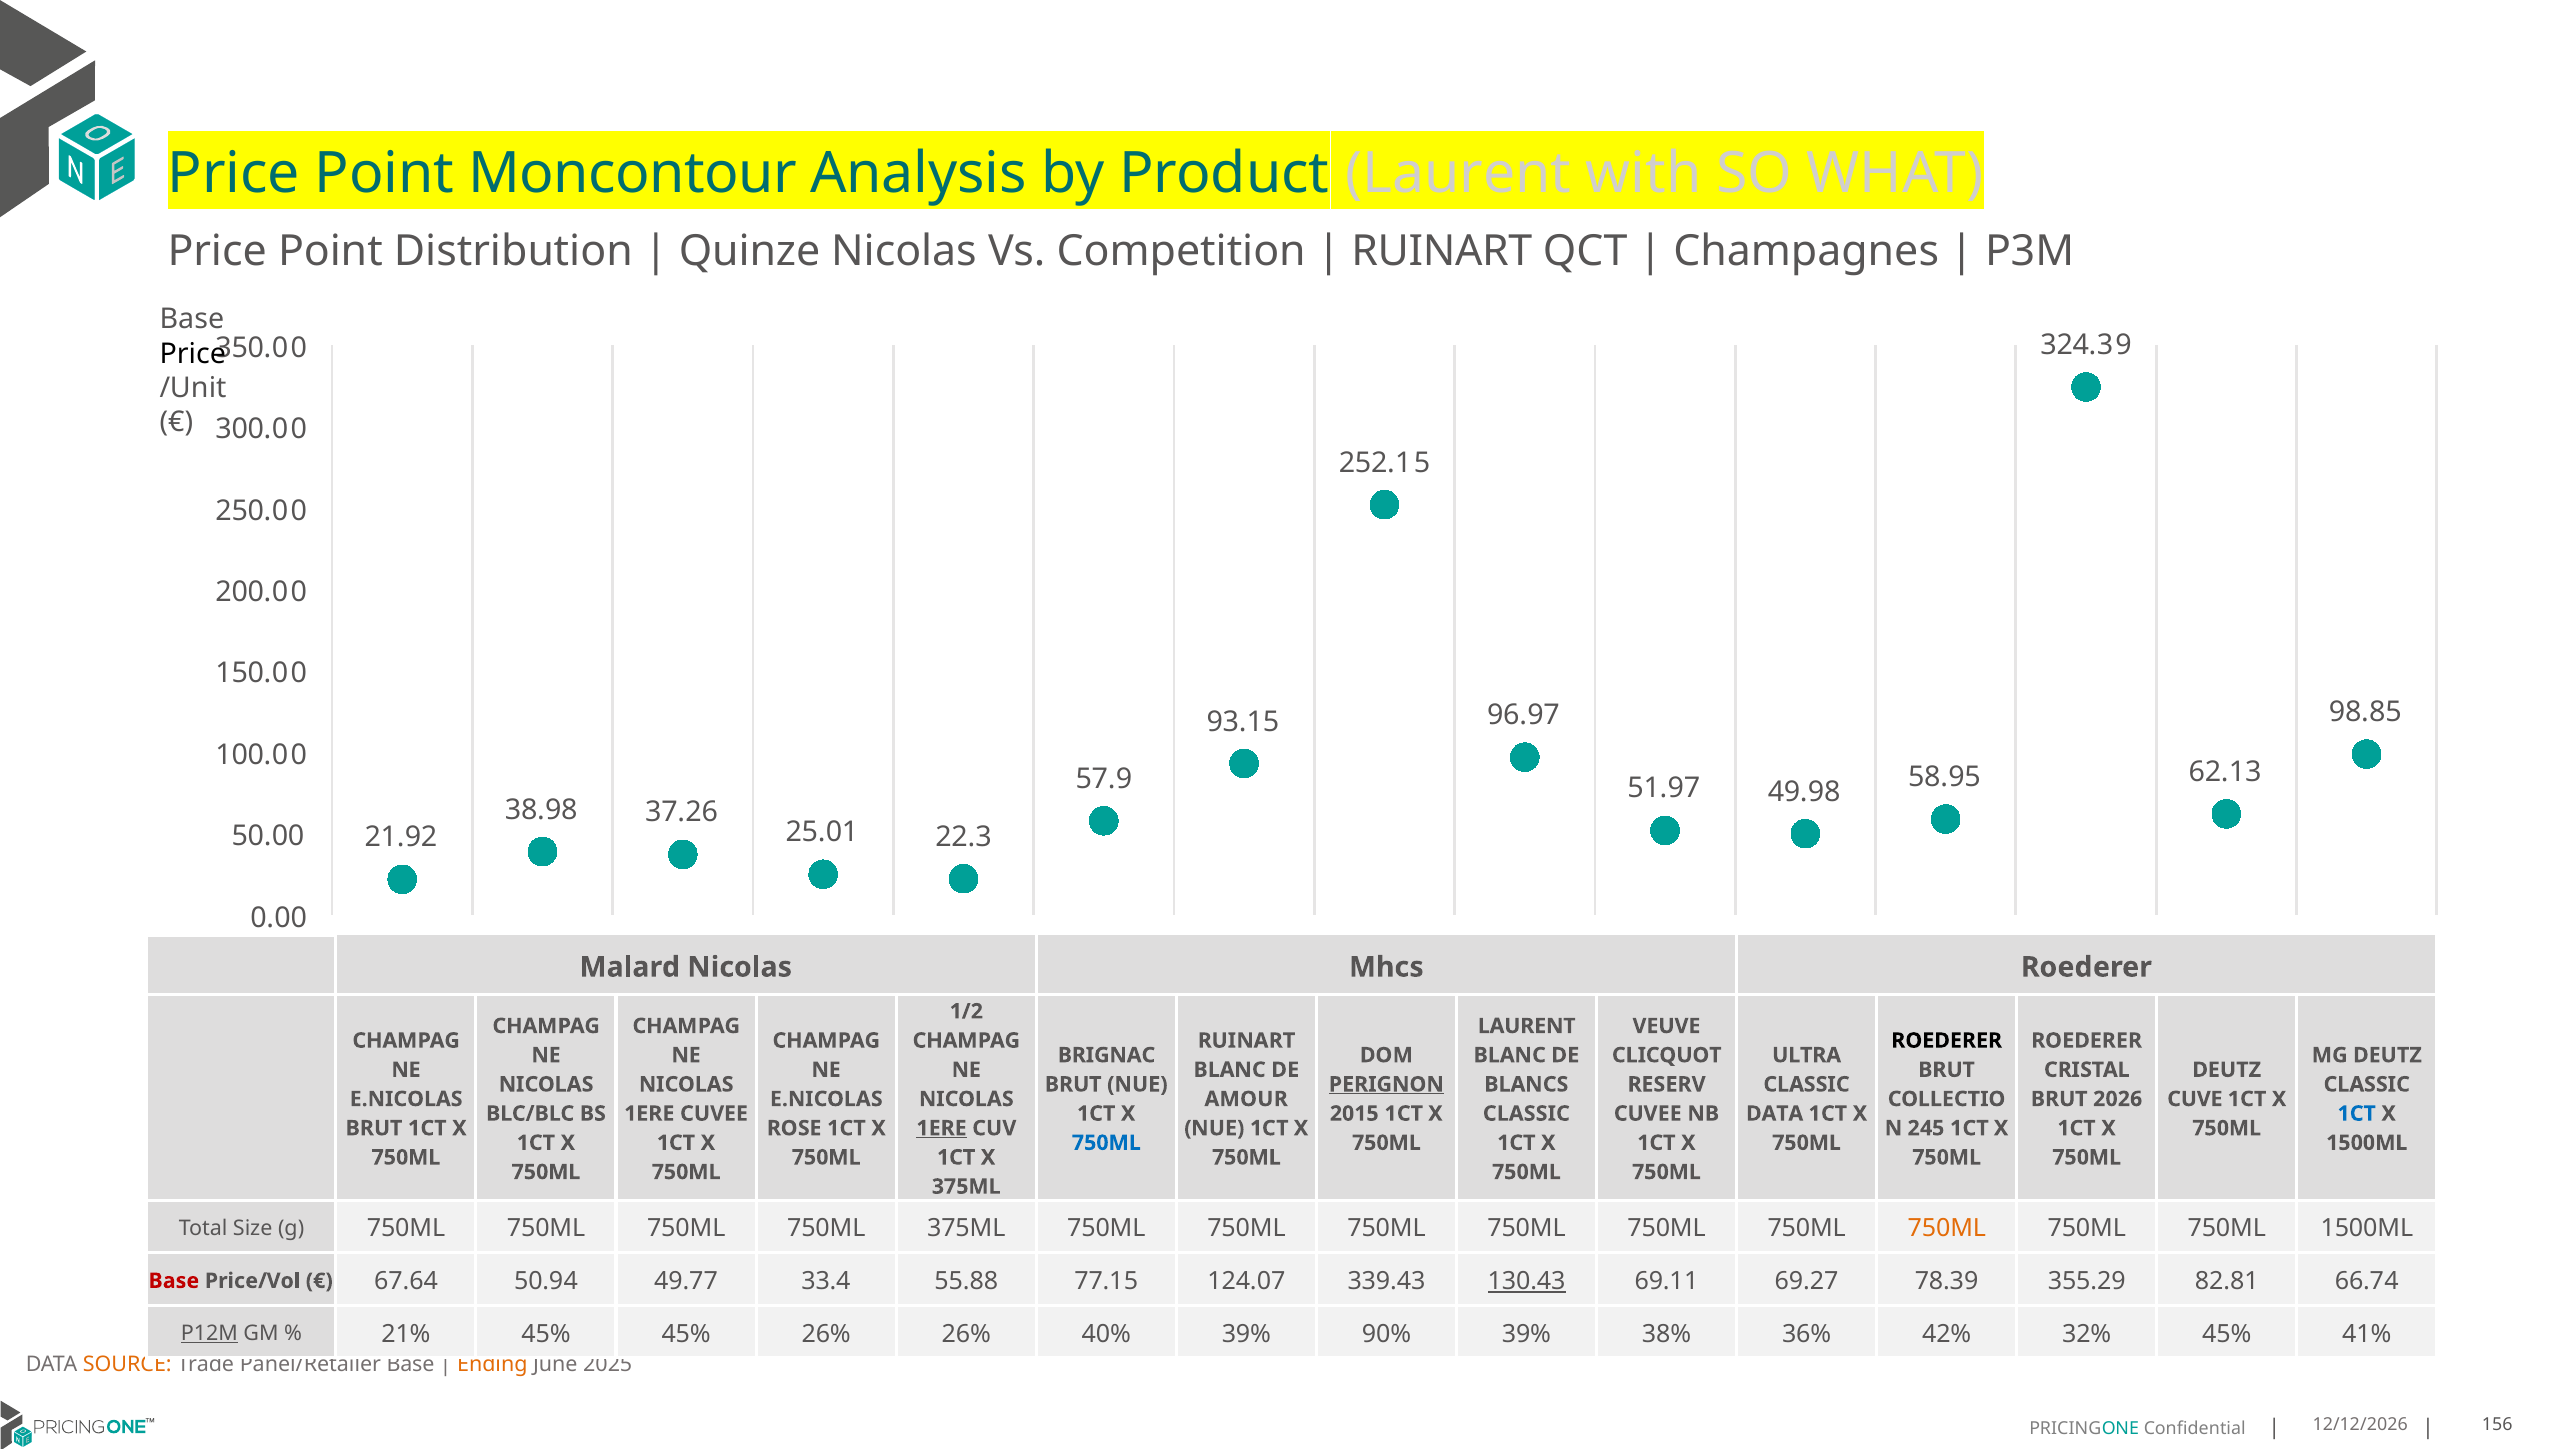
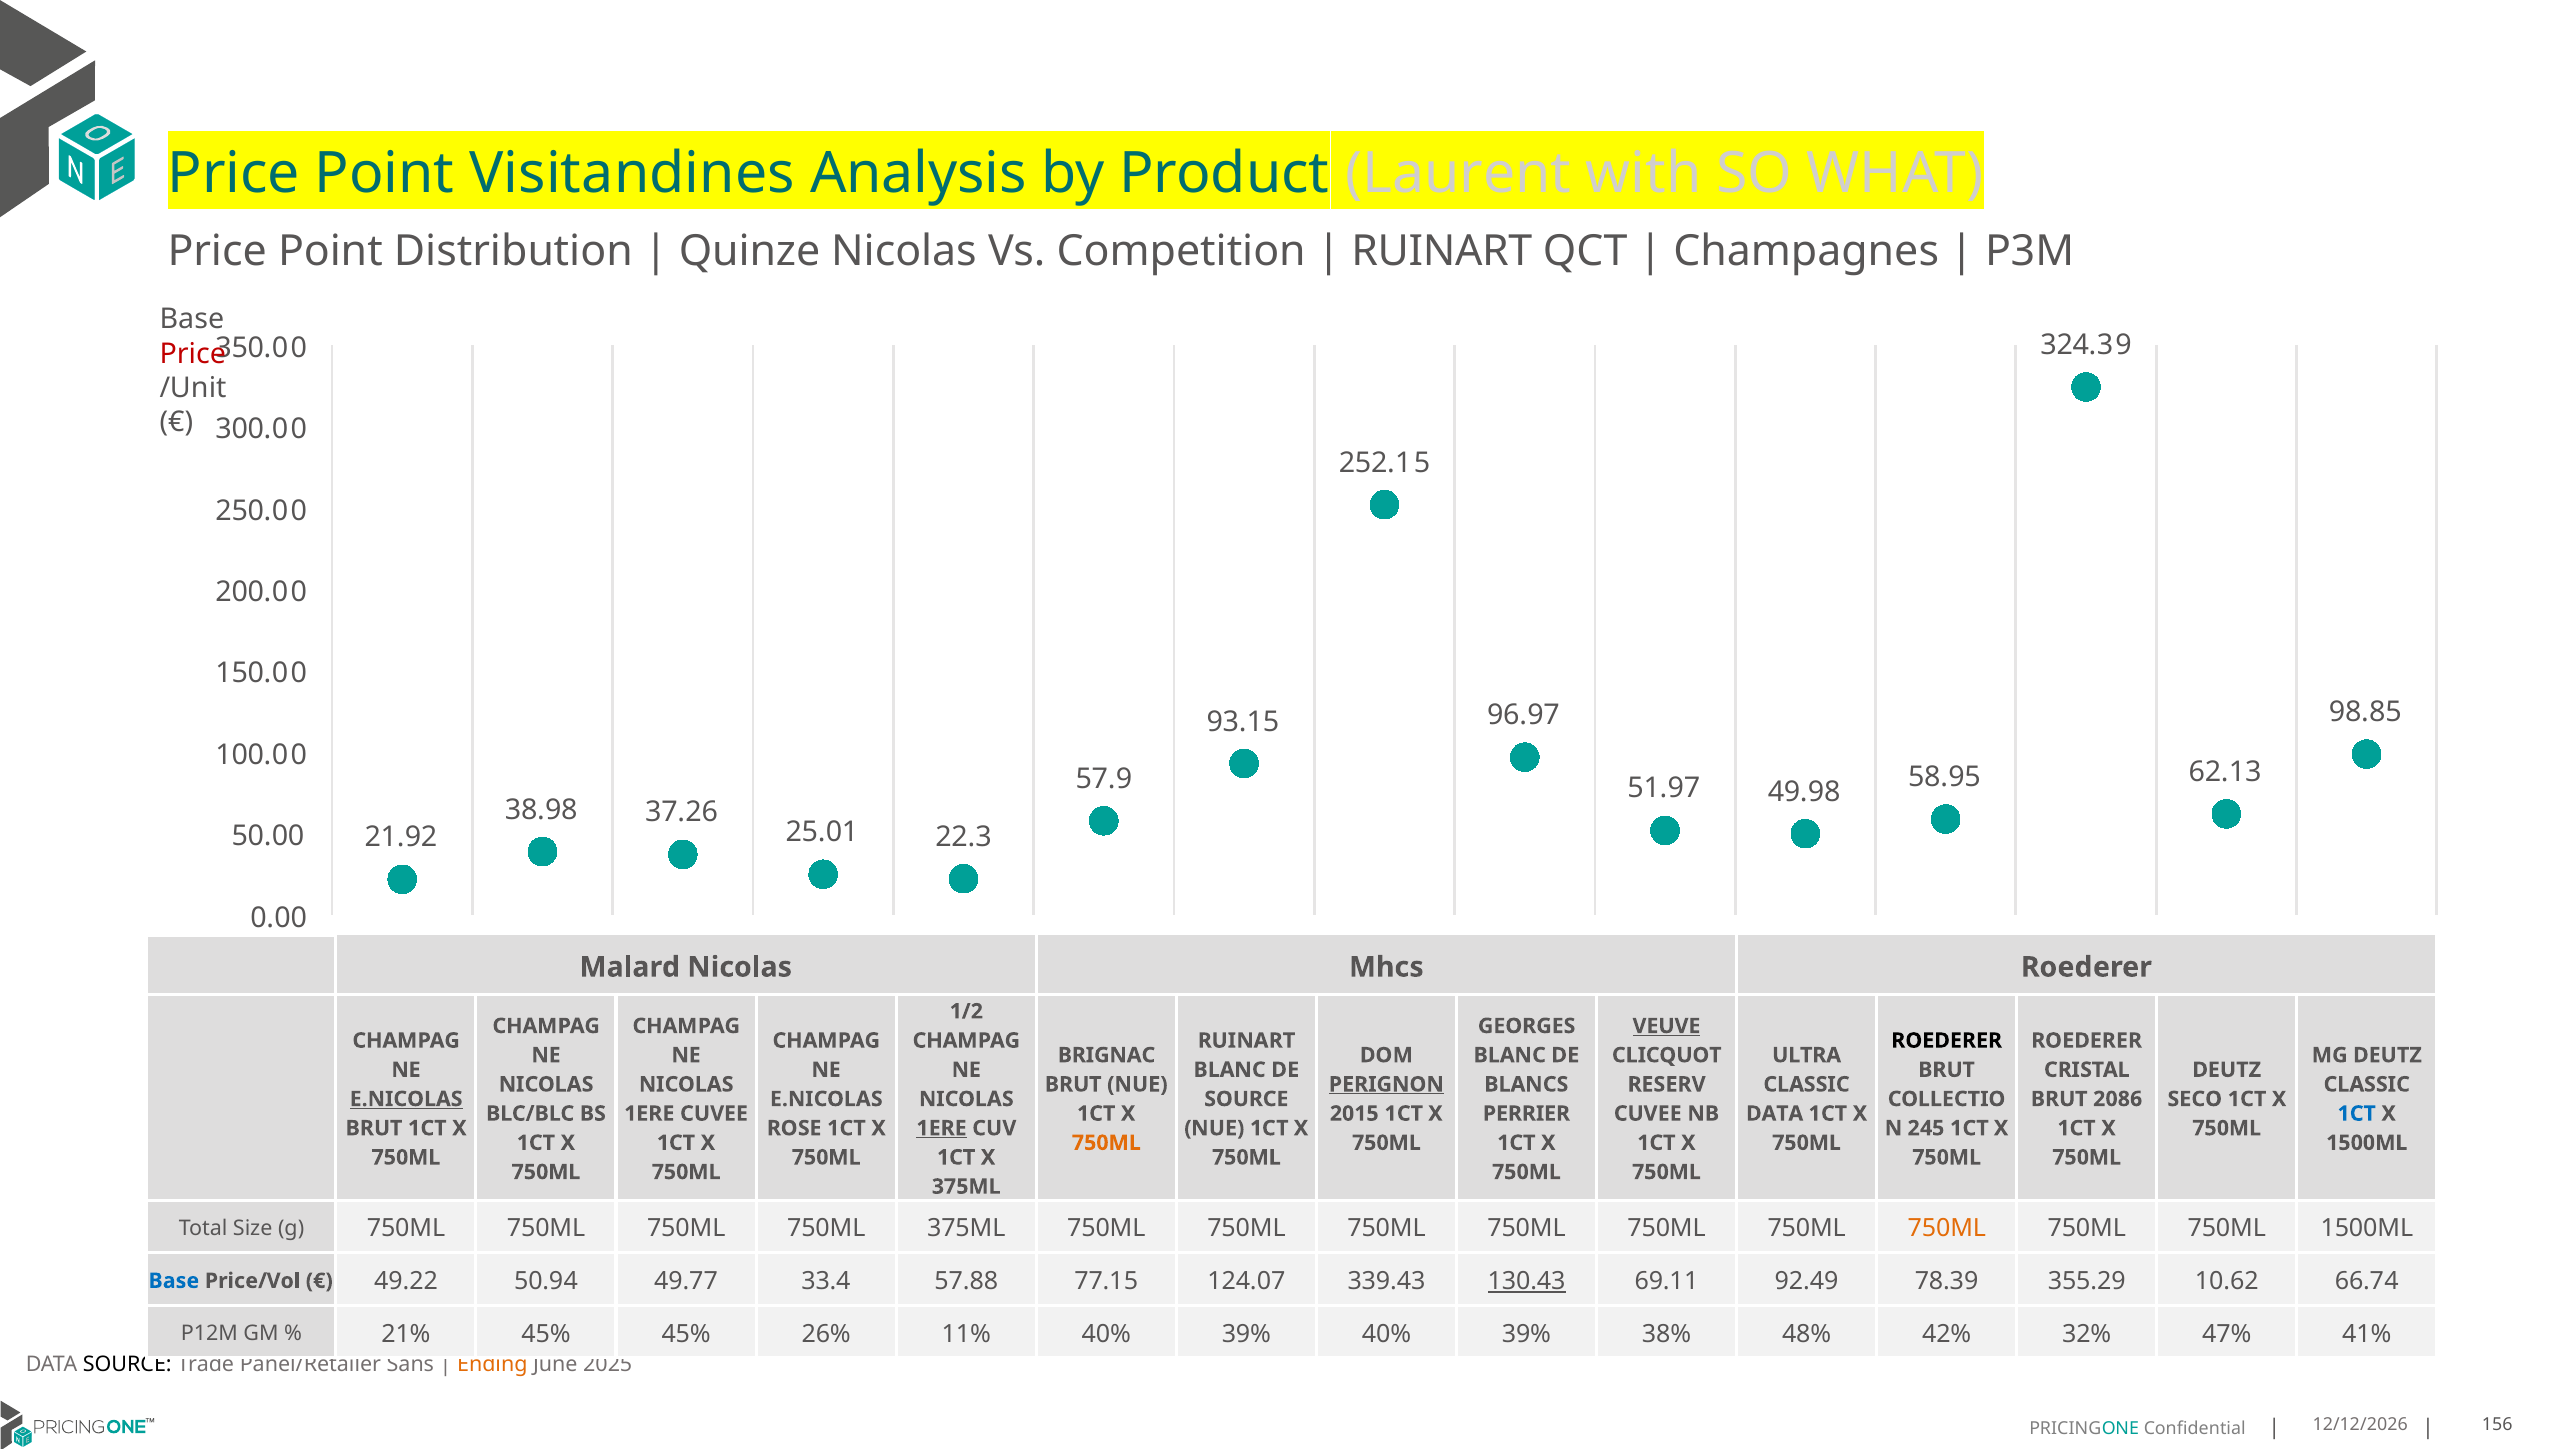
Moncontour: Moncontour -> Visitandines
Price at (193, 354) colour: black -> red
LAURENT at (1527, 1026): LAURENT -> GEORGES
VEUVE underline: none -> present
E.NICOLAS at (406, 1099) underline: none -> present
AMOUR at (1246, 1099): AMOUR -> SOURCE
2026: 2026 -> 2086
CUVE: CUVE -> SECO
CLASSIC at (1526, 1114): CLASSIC -> PERRIER
750ML at (1106, 1143) colour: blue -> orange
Base at (174, 1281) colour: red -> blue
67.64: 67.64 -> 49.22
55.88: 55.88 -> 57.88
69.27: 69.27 -> 92.49
82.81: 82.81 -> 10.62
P12M underline: present -> none
26% 26%: 26% -> 11%
39% 90%: 90% -> 40%
36%: 36% -> 48%
32% 45%: 45% -> 47%
SOURCE at (127, 1365) colour: orange -> black
Panel/Retailer Base: Base -> Sans
